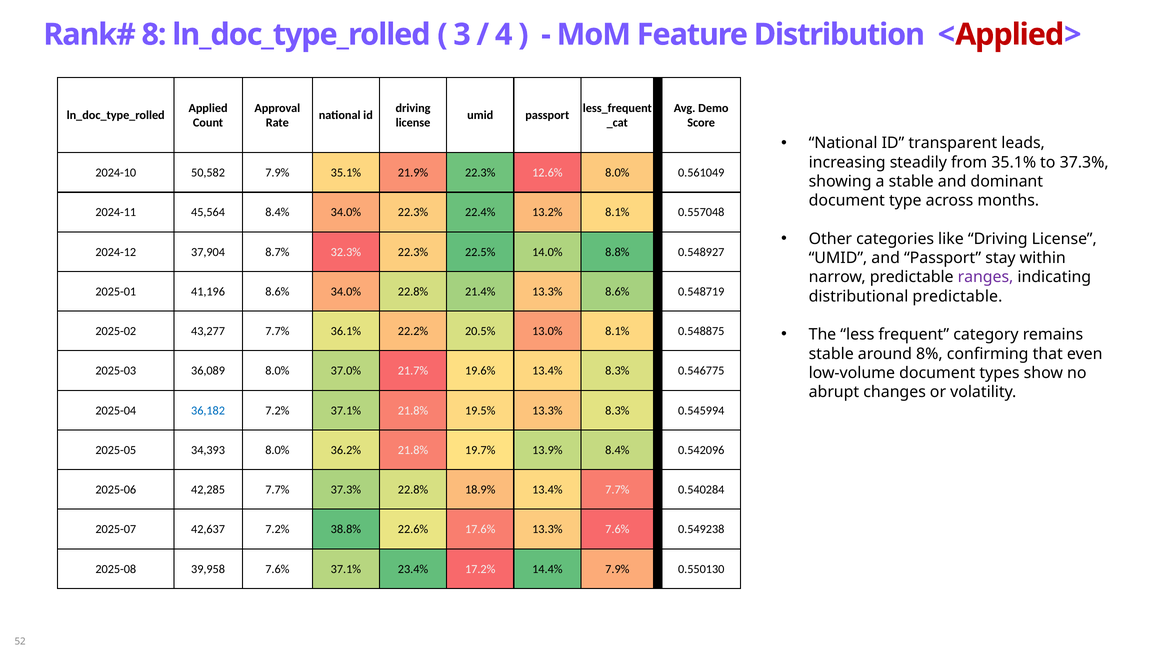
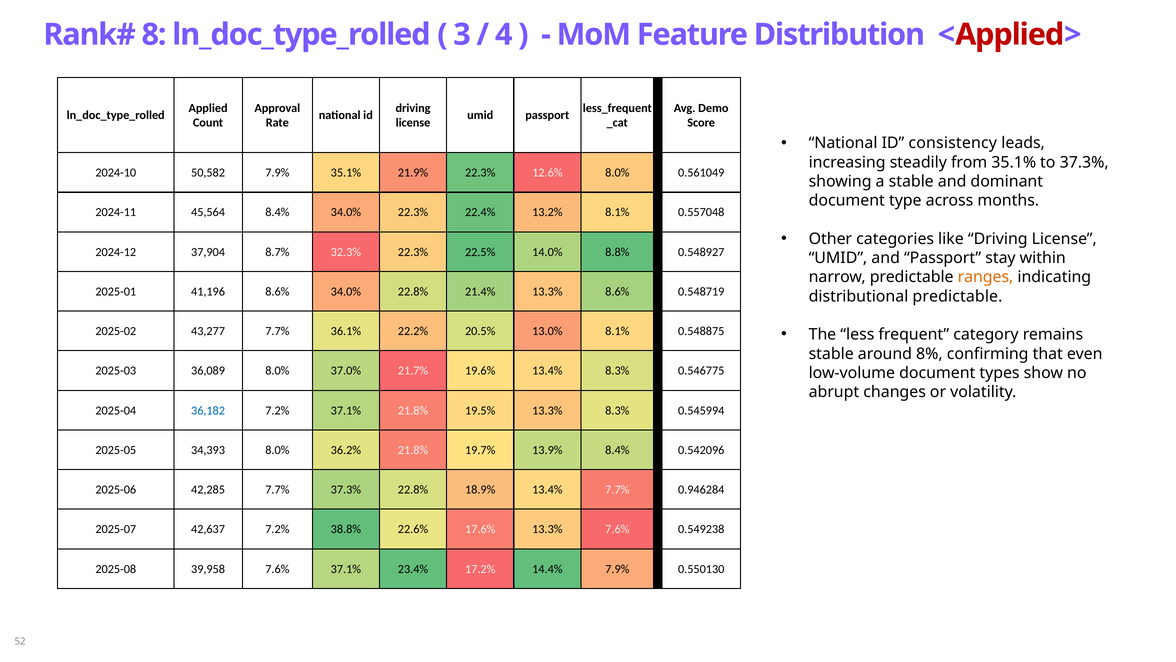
transparent: transparent -> consistency
ranges colour: purple -> orange
0.540284: 0.540284 -> 0.946284
